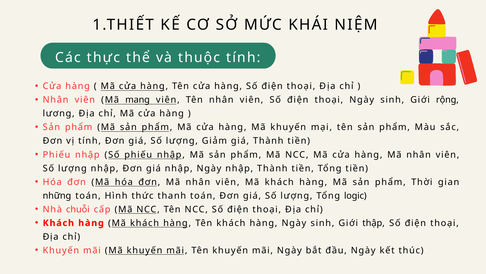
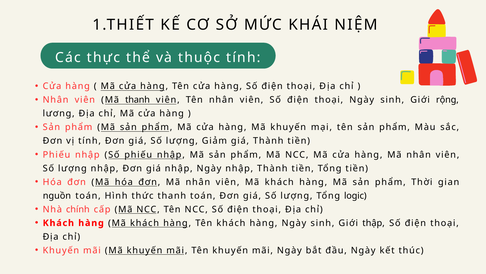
Mã mang: mang -> thanh
những: những -> nguồn
chuỗi: chuỗi -> chính
